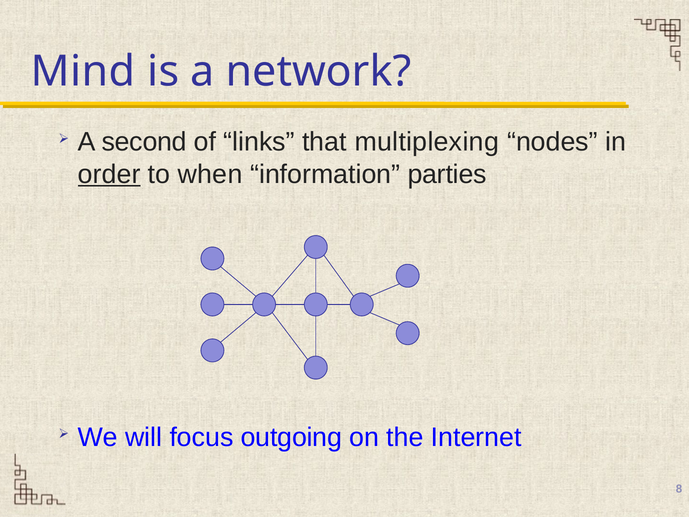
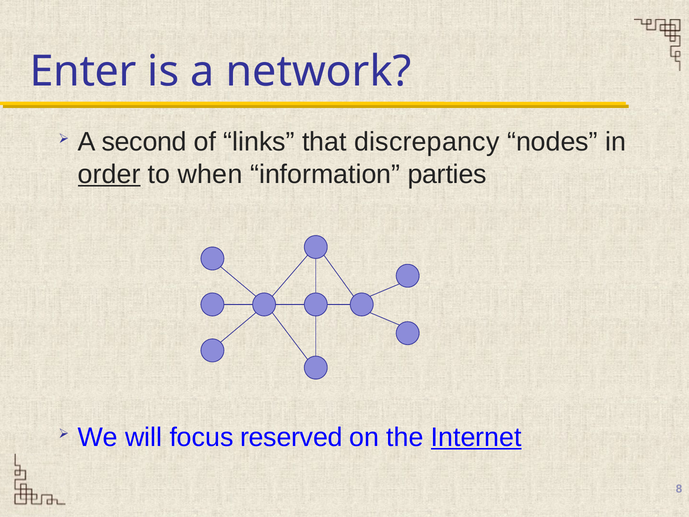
Mind: Mind -> Enter
multiplexing: multiplexing -> discrepancy
outgoing: outgoing -> reserved
Internet underline: none -> present
